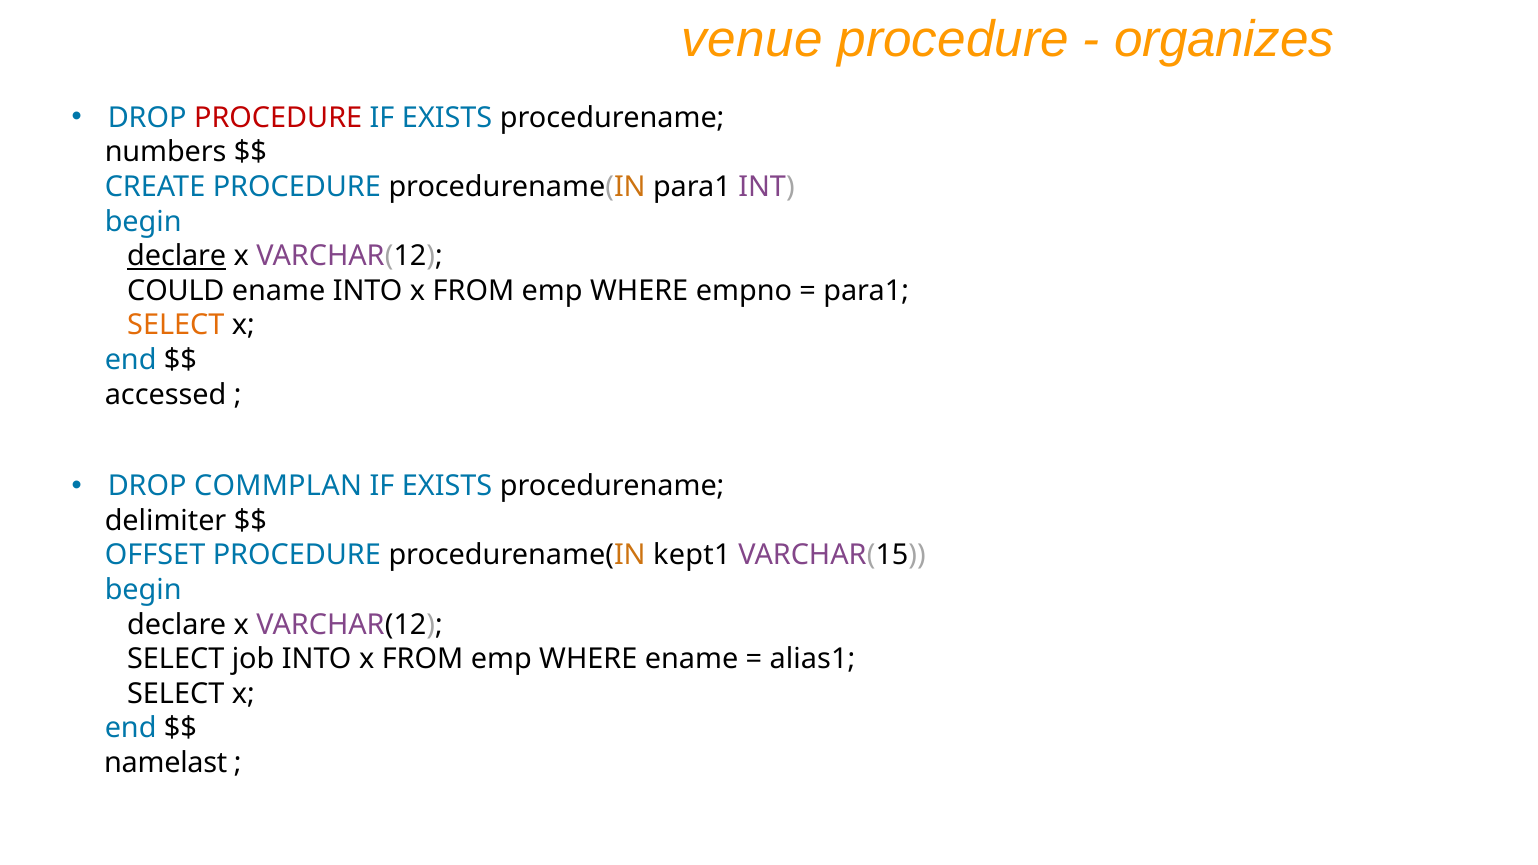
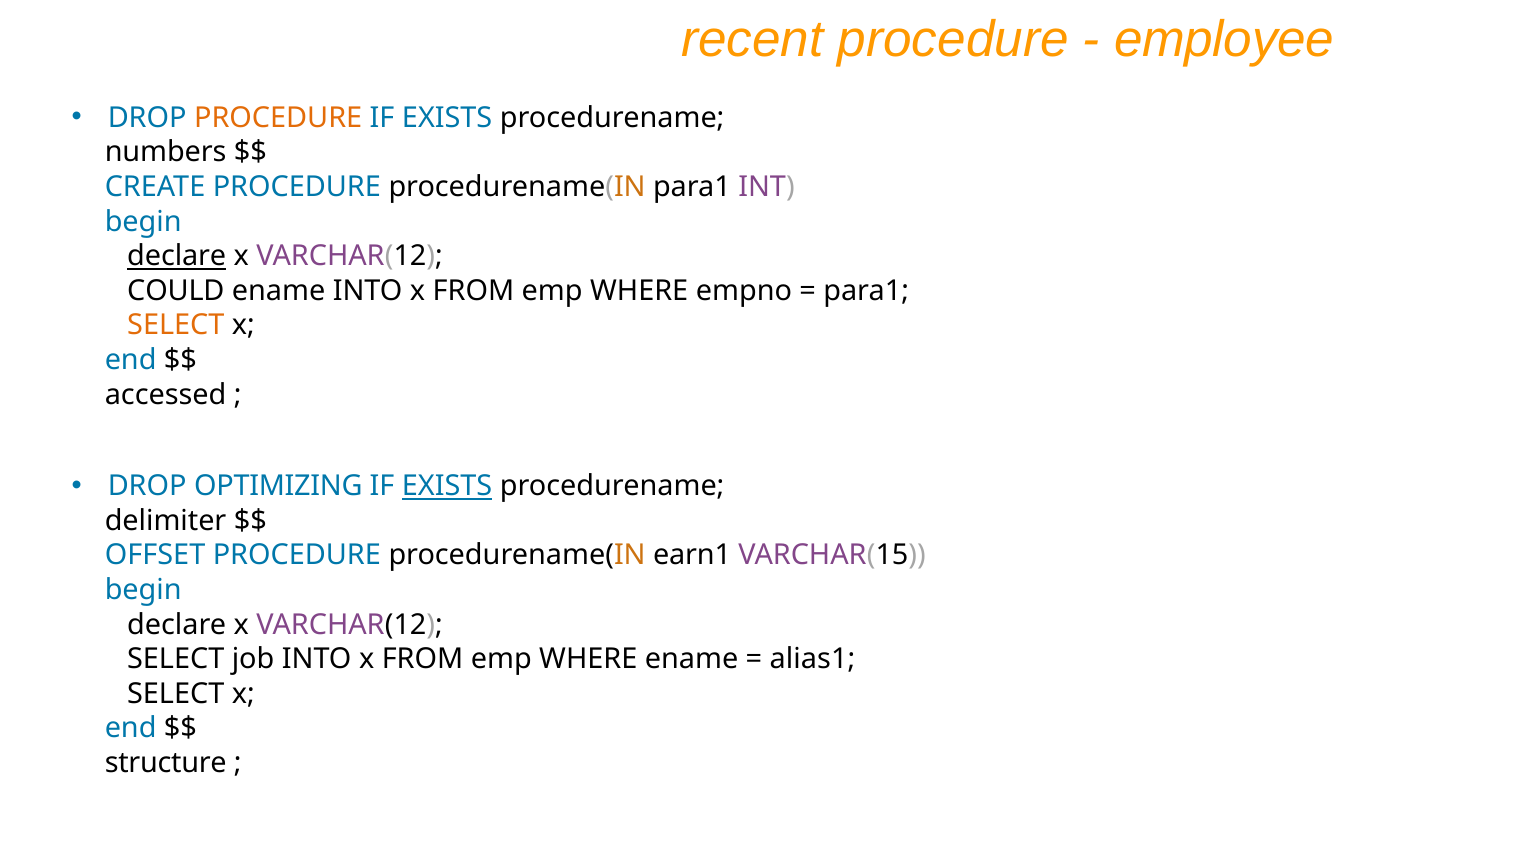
venue: venue -> recent
organizes: organizes -> employee
PROCEDURE at (278, 118) colour: red -> orange
COMMPLAN: COMMPLAN -> OPTIMIZING
EXISTS at (447, 486) underline: none -> present
kept1: kept1 -> earn1
namelast: namelast -> structure
